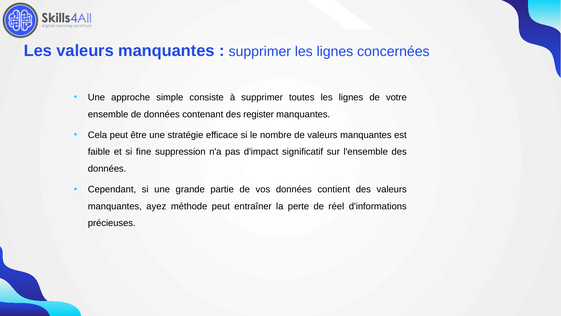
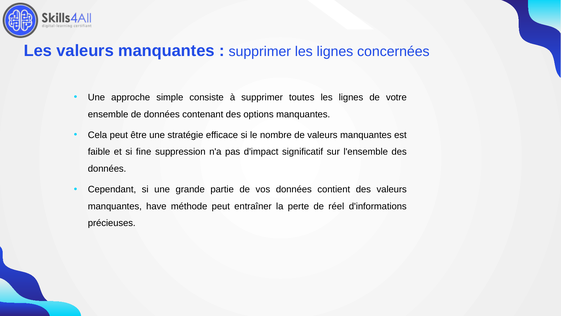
register: register -> options
ayez: ayez -> have
